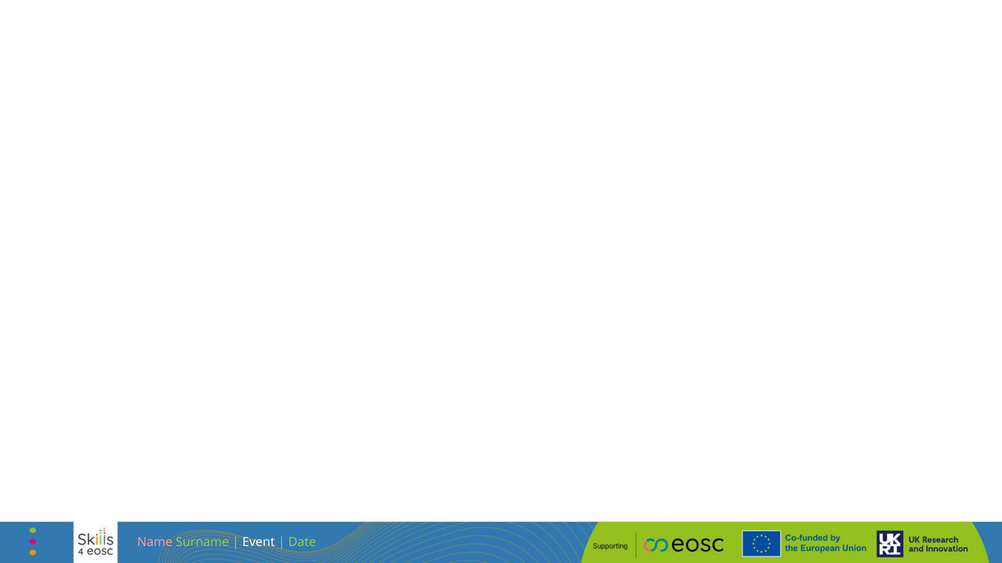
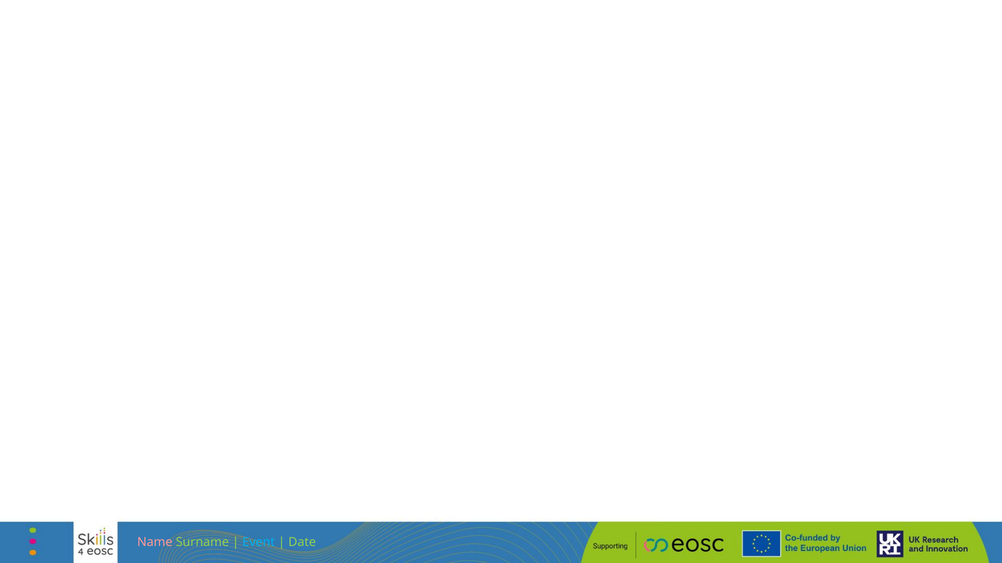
Event colour: white -> light blue
